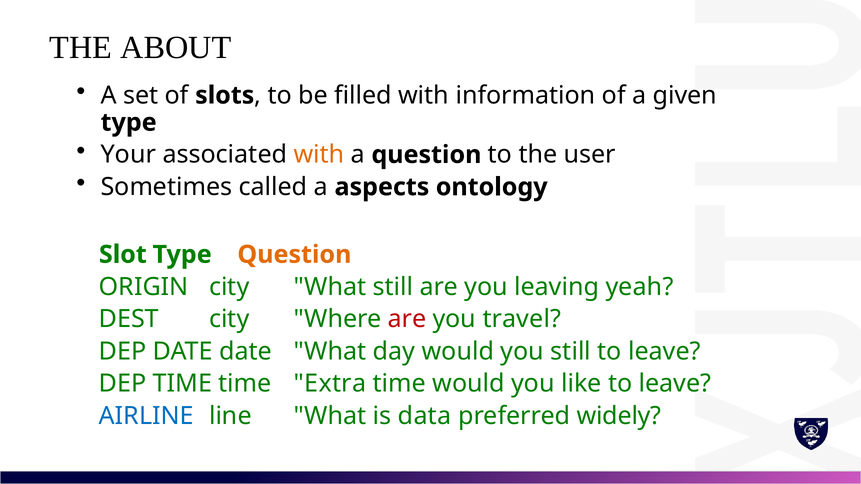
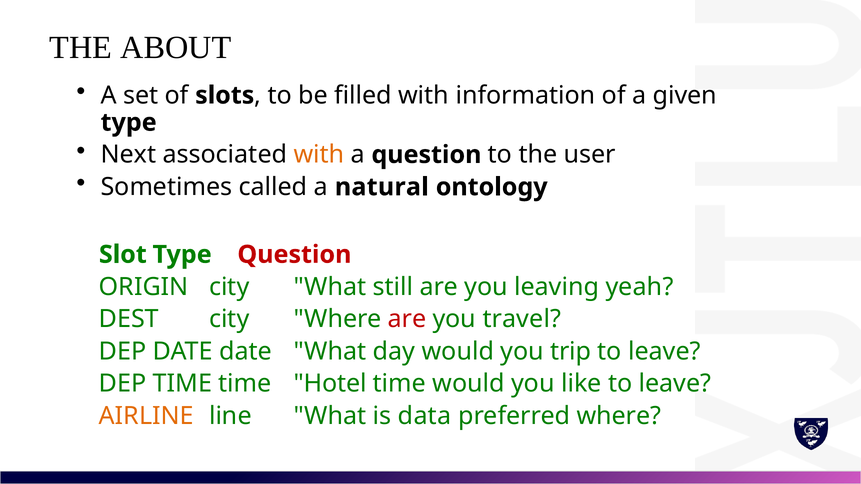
Your: Your -> Next
aspects: aspects -> natural
Question at (294, 255) colour: orange -> red
you still: still -> trip
Extra: Extra -> Hotel
AIRLINE colour: blue -> orange
preferred widely: widely -> where
